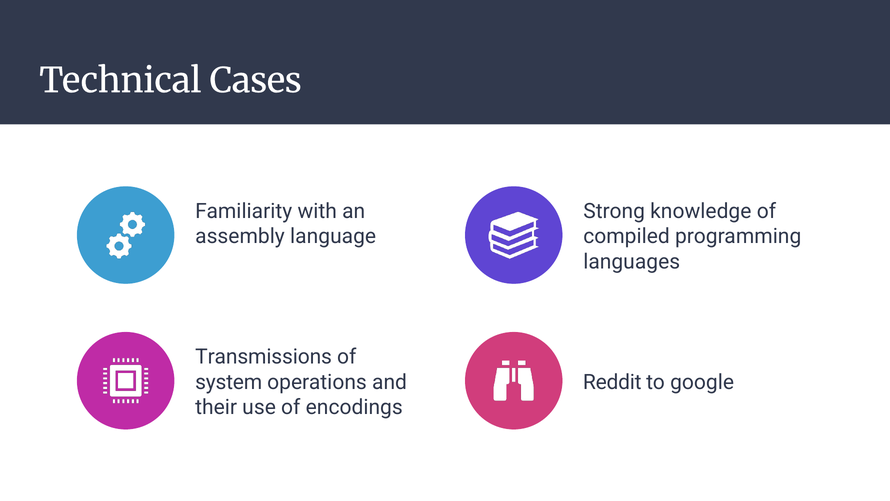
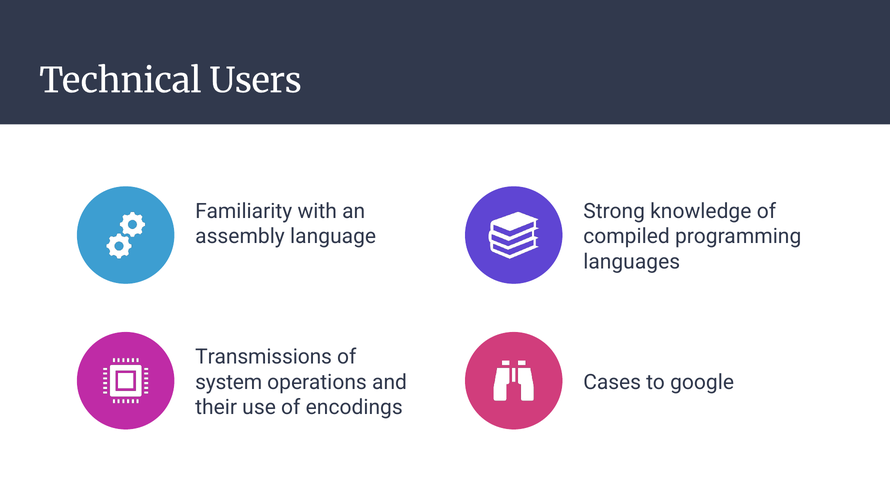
Cases: Cases -> Users
Reddit: Reddit -> Cases
